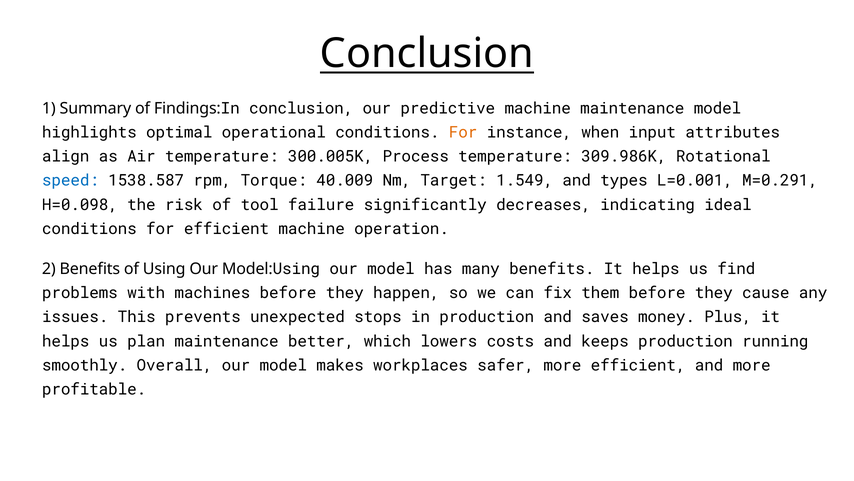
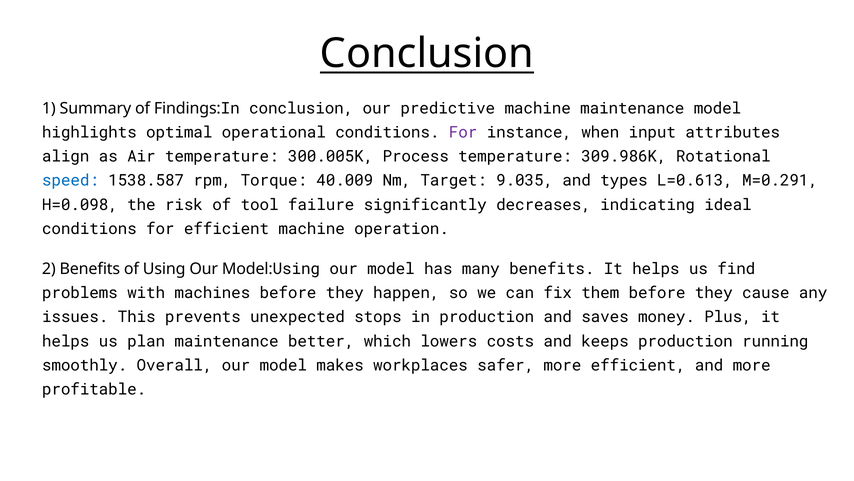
For at (463, 132) colour: orange -> purple
1.549: 1.549 -> 9.035
L=0.001: L=0.001 -> L=0.613
